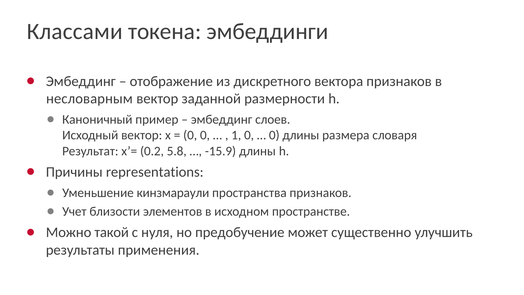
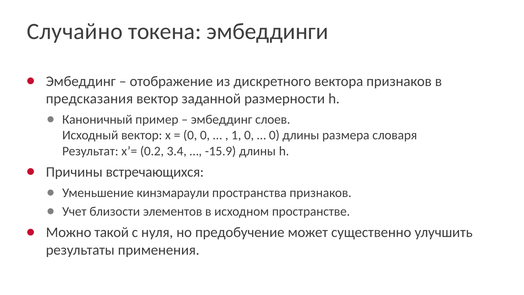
Классами: Классами -> Случайно
несловарным: несловарным -> предсказания
5.8: 5.8 -> 3.4
representations: representations -> встречающихся
